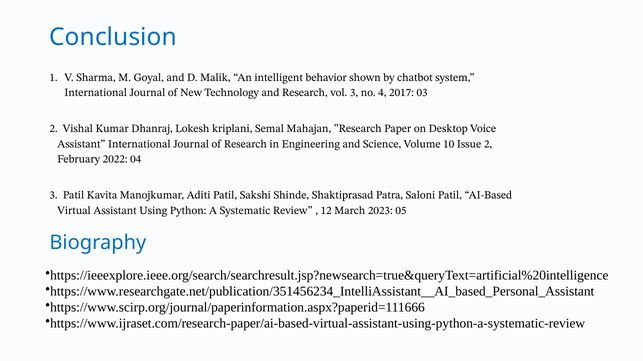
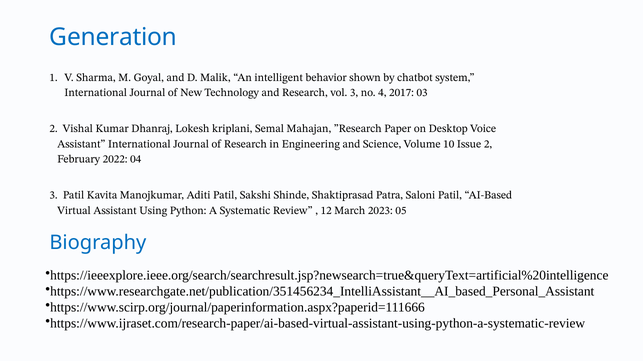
Conclusion: Conclusion -> Generation
